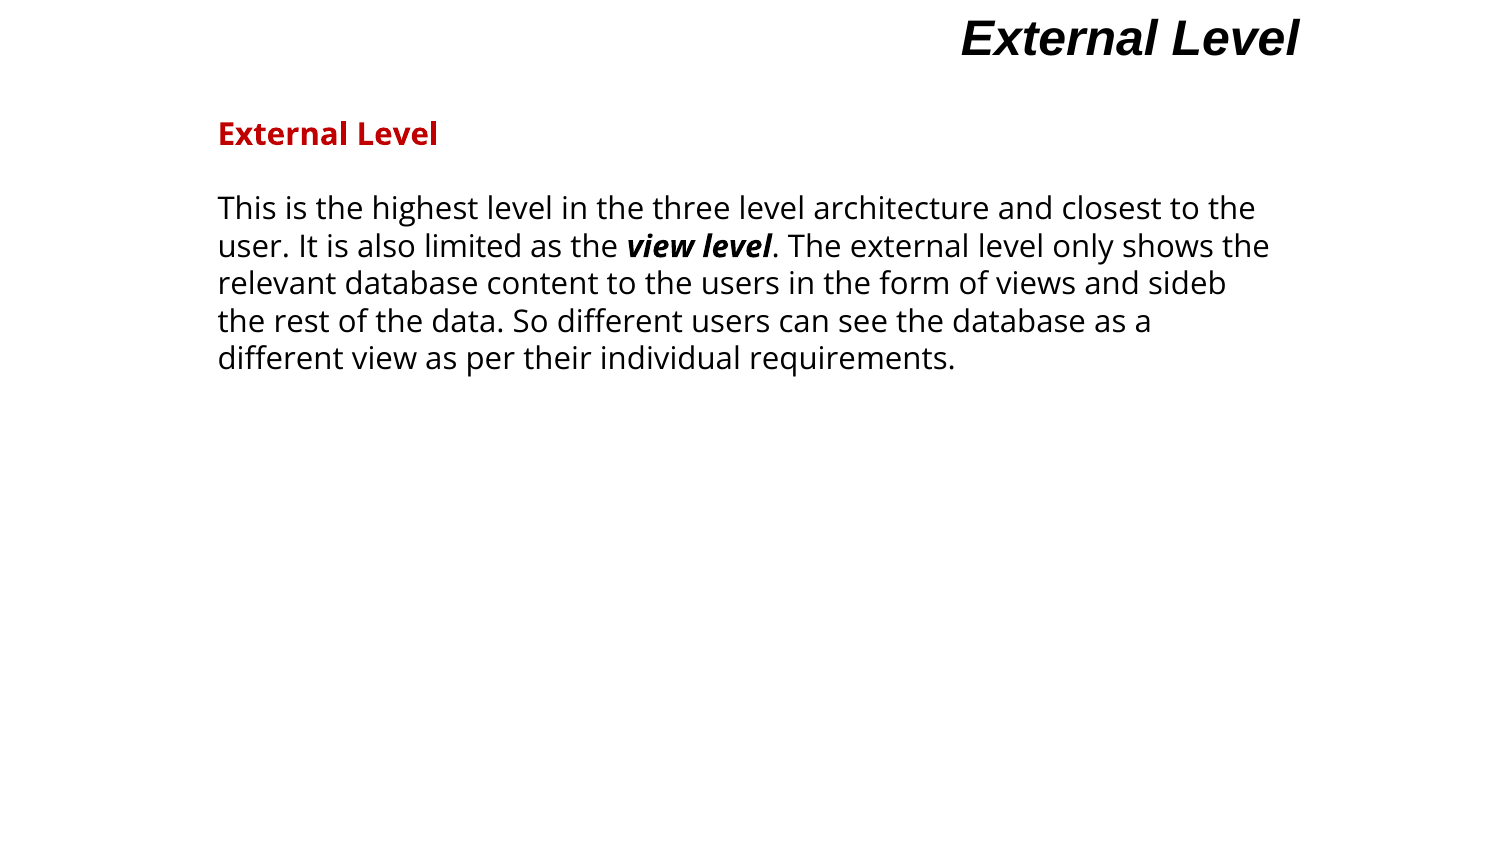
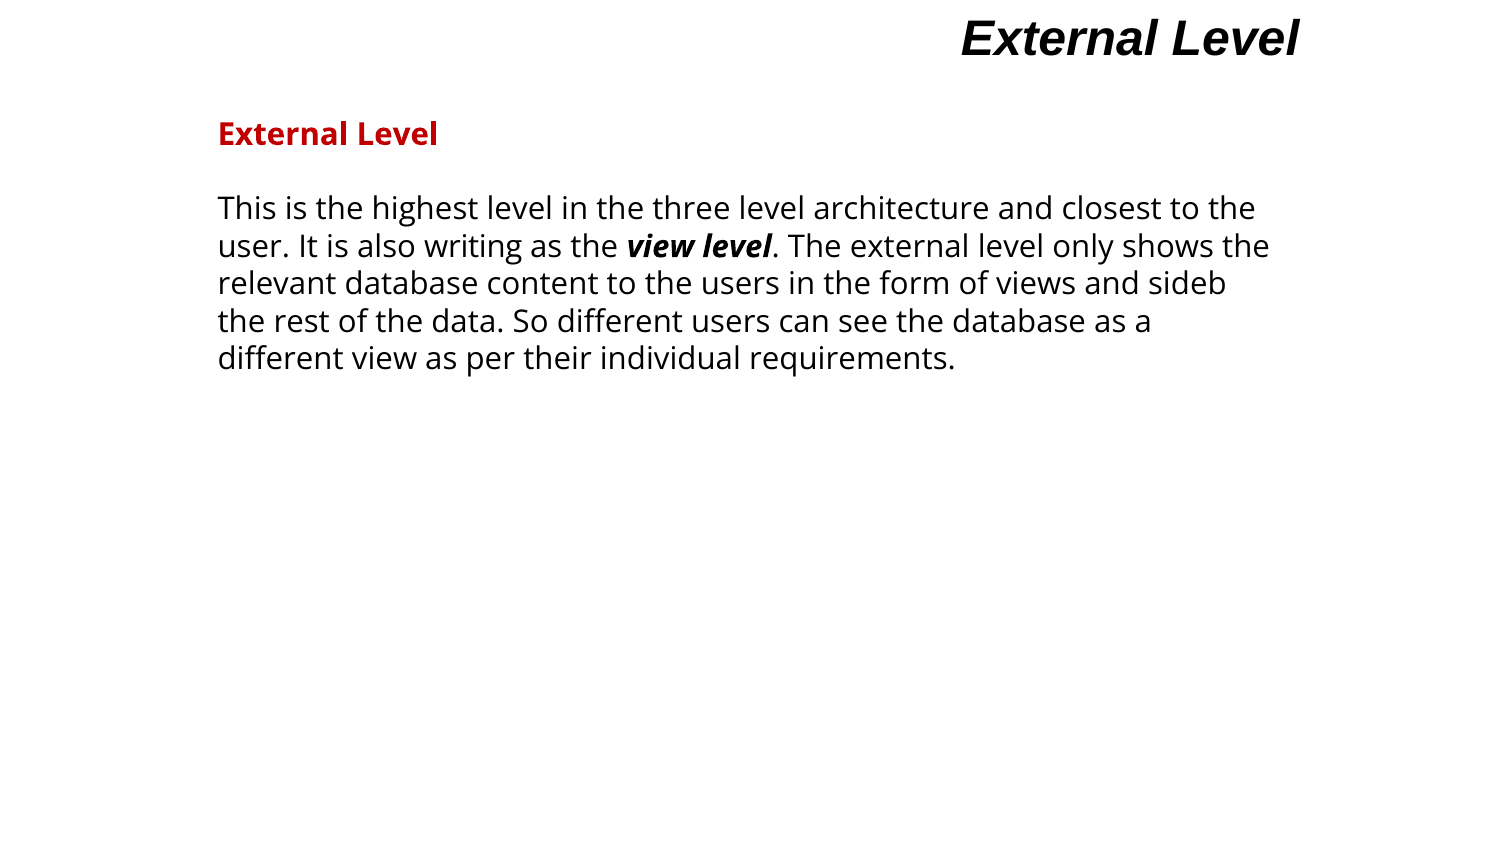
limited: limited -> writing
